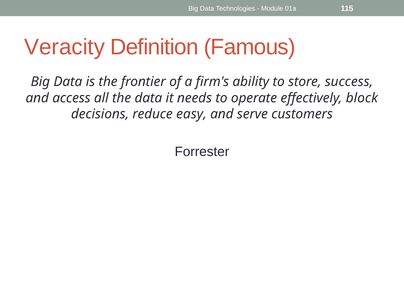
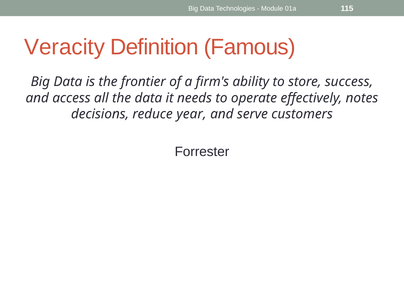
block: block -> notes
easy: easy -> year
